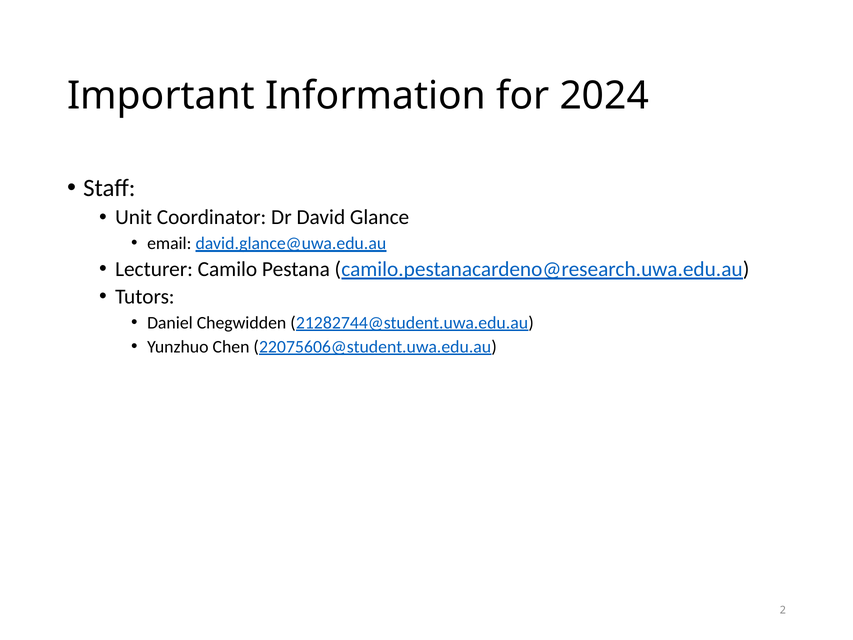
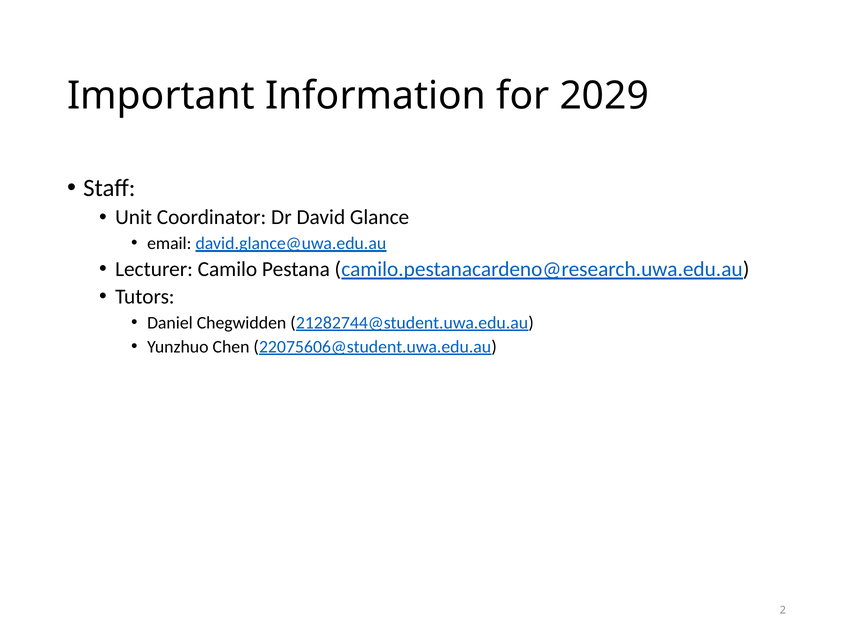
2024: 2024 -> 2029
